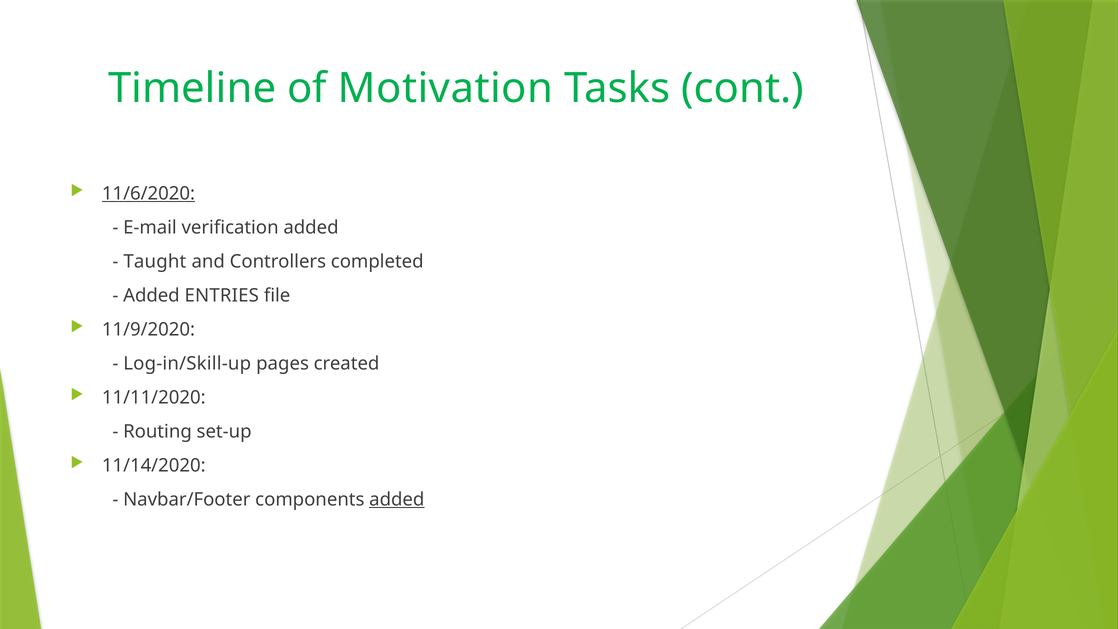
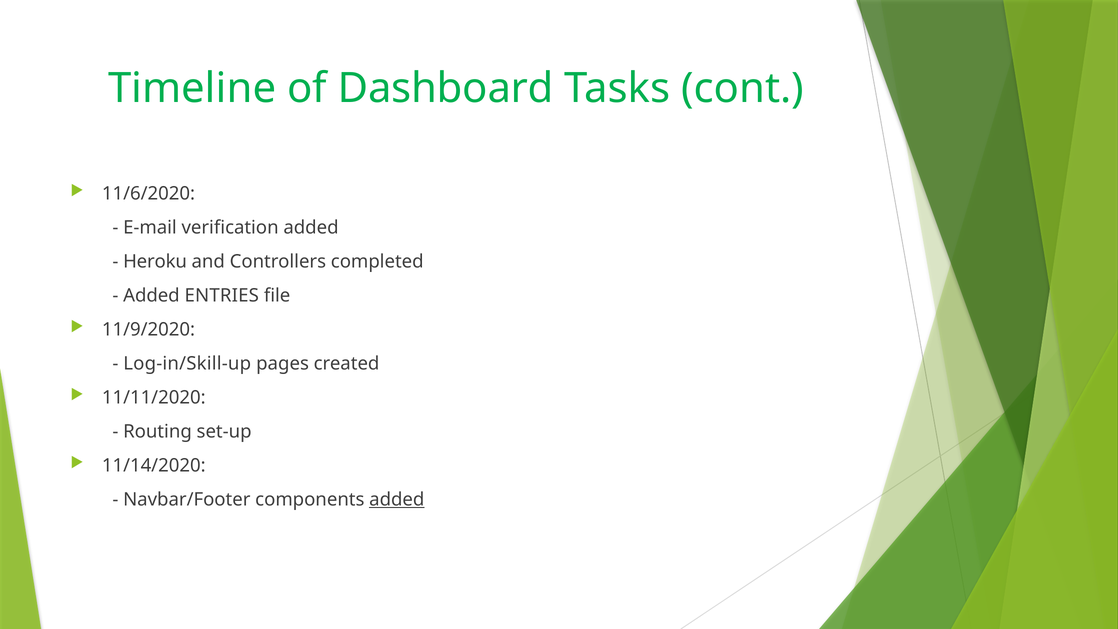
Motivation: Motivation -> Dashboard
11/6/2020 underline: present -> none
Taught: Taught -> Heroku
